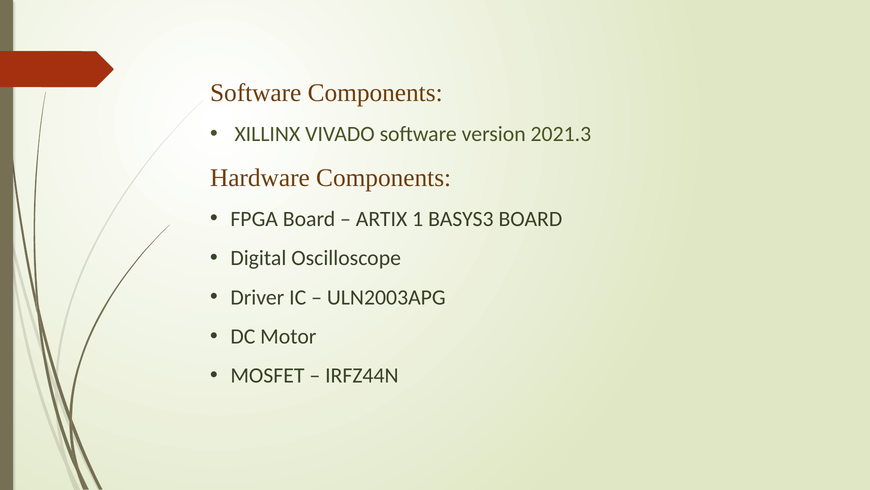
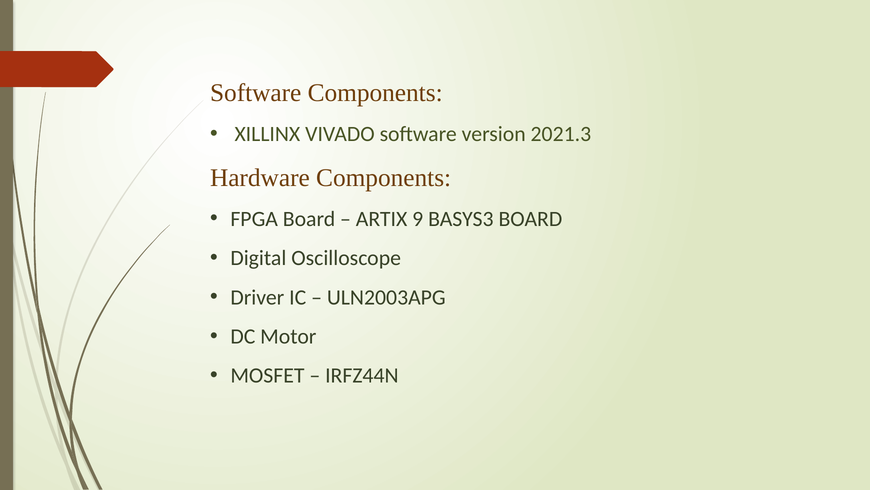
1: 1 -> 9
